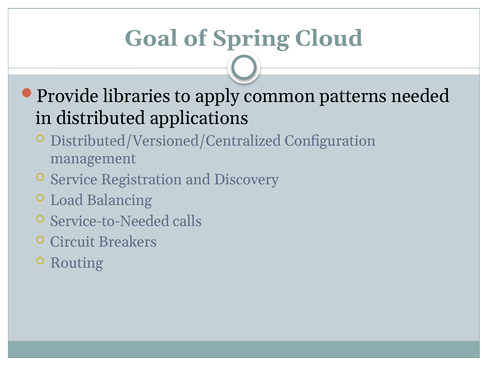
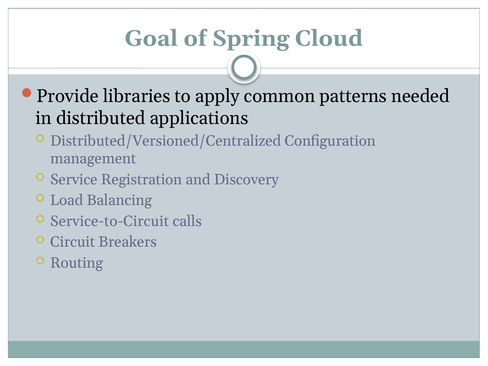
Service-to-Needed: Service-to-Needed -> Service-to-Circuit
